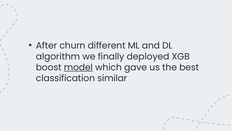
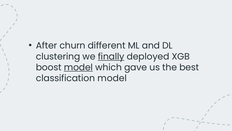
algorithm: algorithm -> clustering
finally underline: none -> present
classification similar: similar -> model
